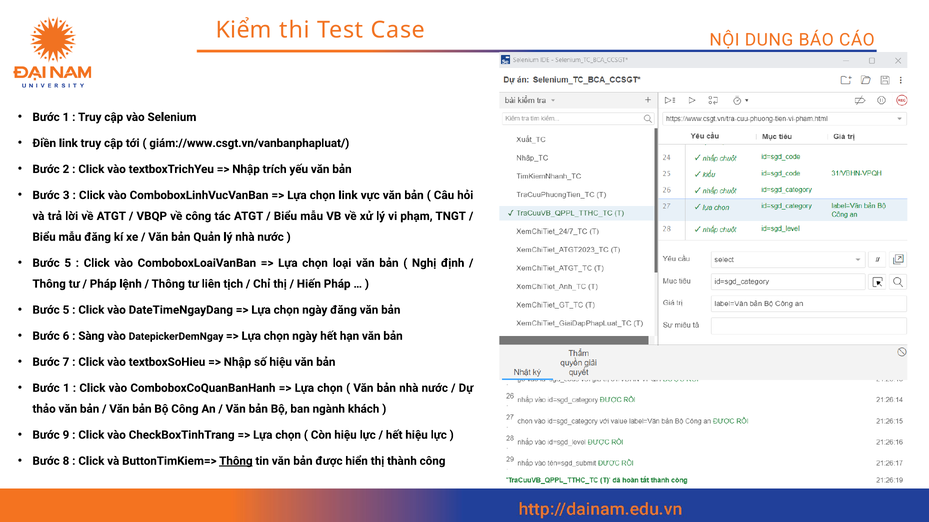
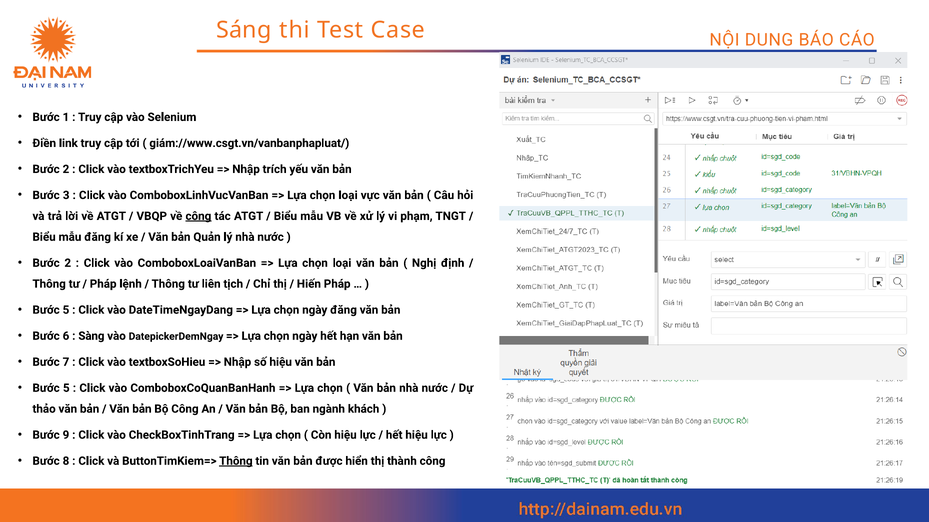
Kiểm: Kiểm -> Sáng
link at (348, 195): link -> loại
công at (198, 216) underline: none -> present
5 at (68, 263): 5 -> 2
1 at (66, 388): 1 -> 5
